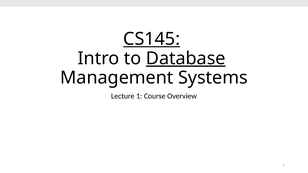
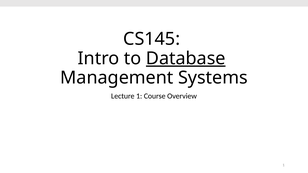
CS145 underline: present -> none
